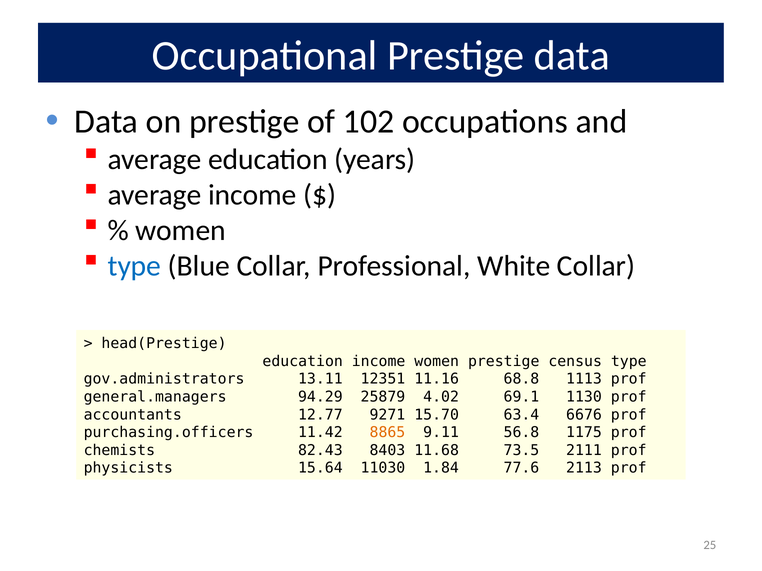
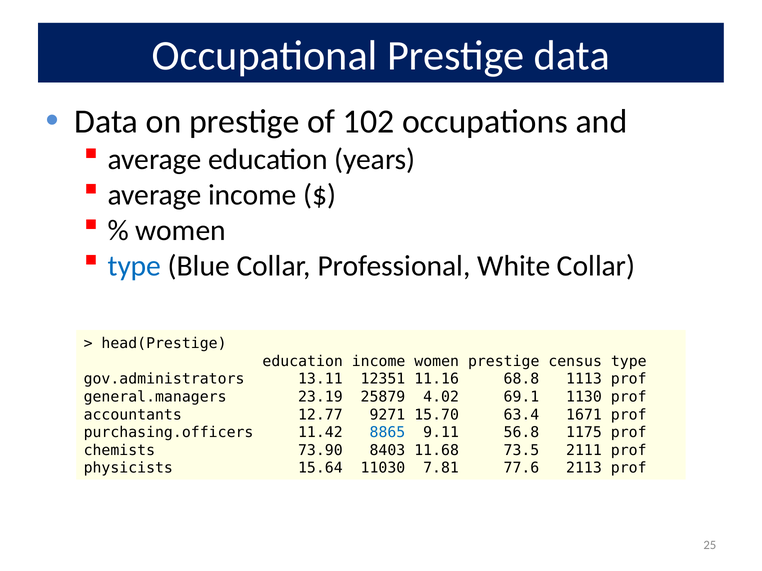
94.29: 94.29 -> 23.19
6676: 6676 -> 1671
8865 colour: orange -> blue
82.43: 82.43 -> 73.90
1.84: 1.84 -> 7.81
